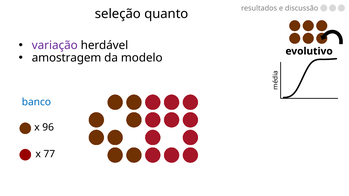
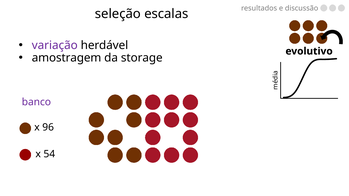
quanto: quanto -> escalas
modelo: modelo -> storage
banco colour: blue -> purple
77: 77 -> 54
